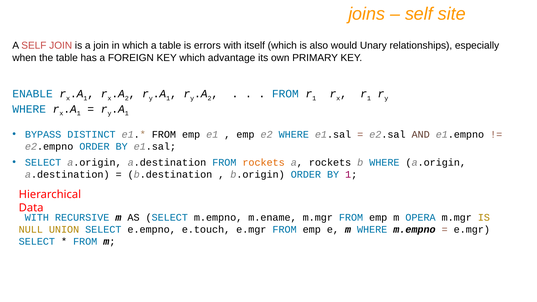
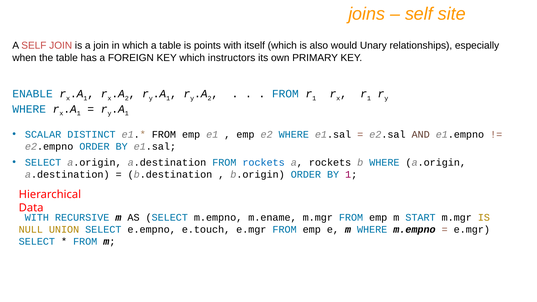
errors: errors -> points
advantage: advantage -> instructors
BYPASS: BYPASS -> SCALAR
rockets at (264, 163) colour: orange -> blue
OPERA: OPERA -> START
